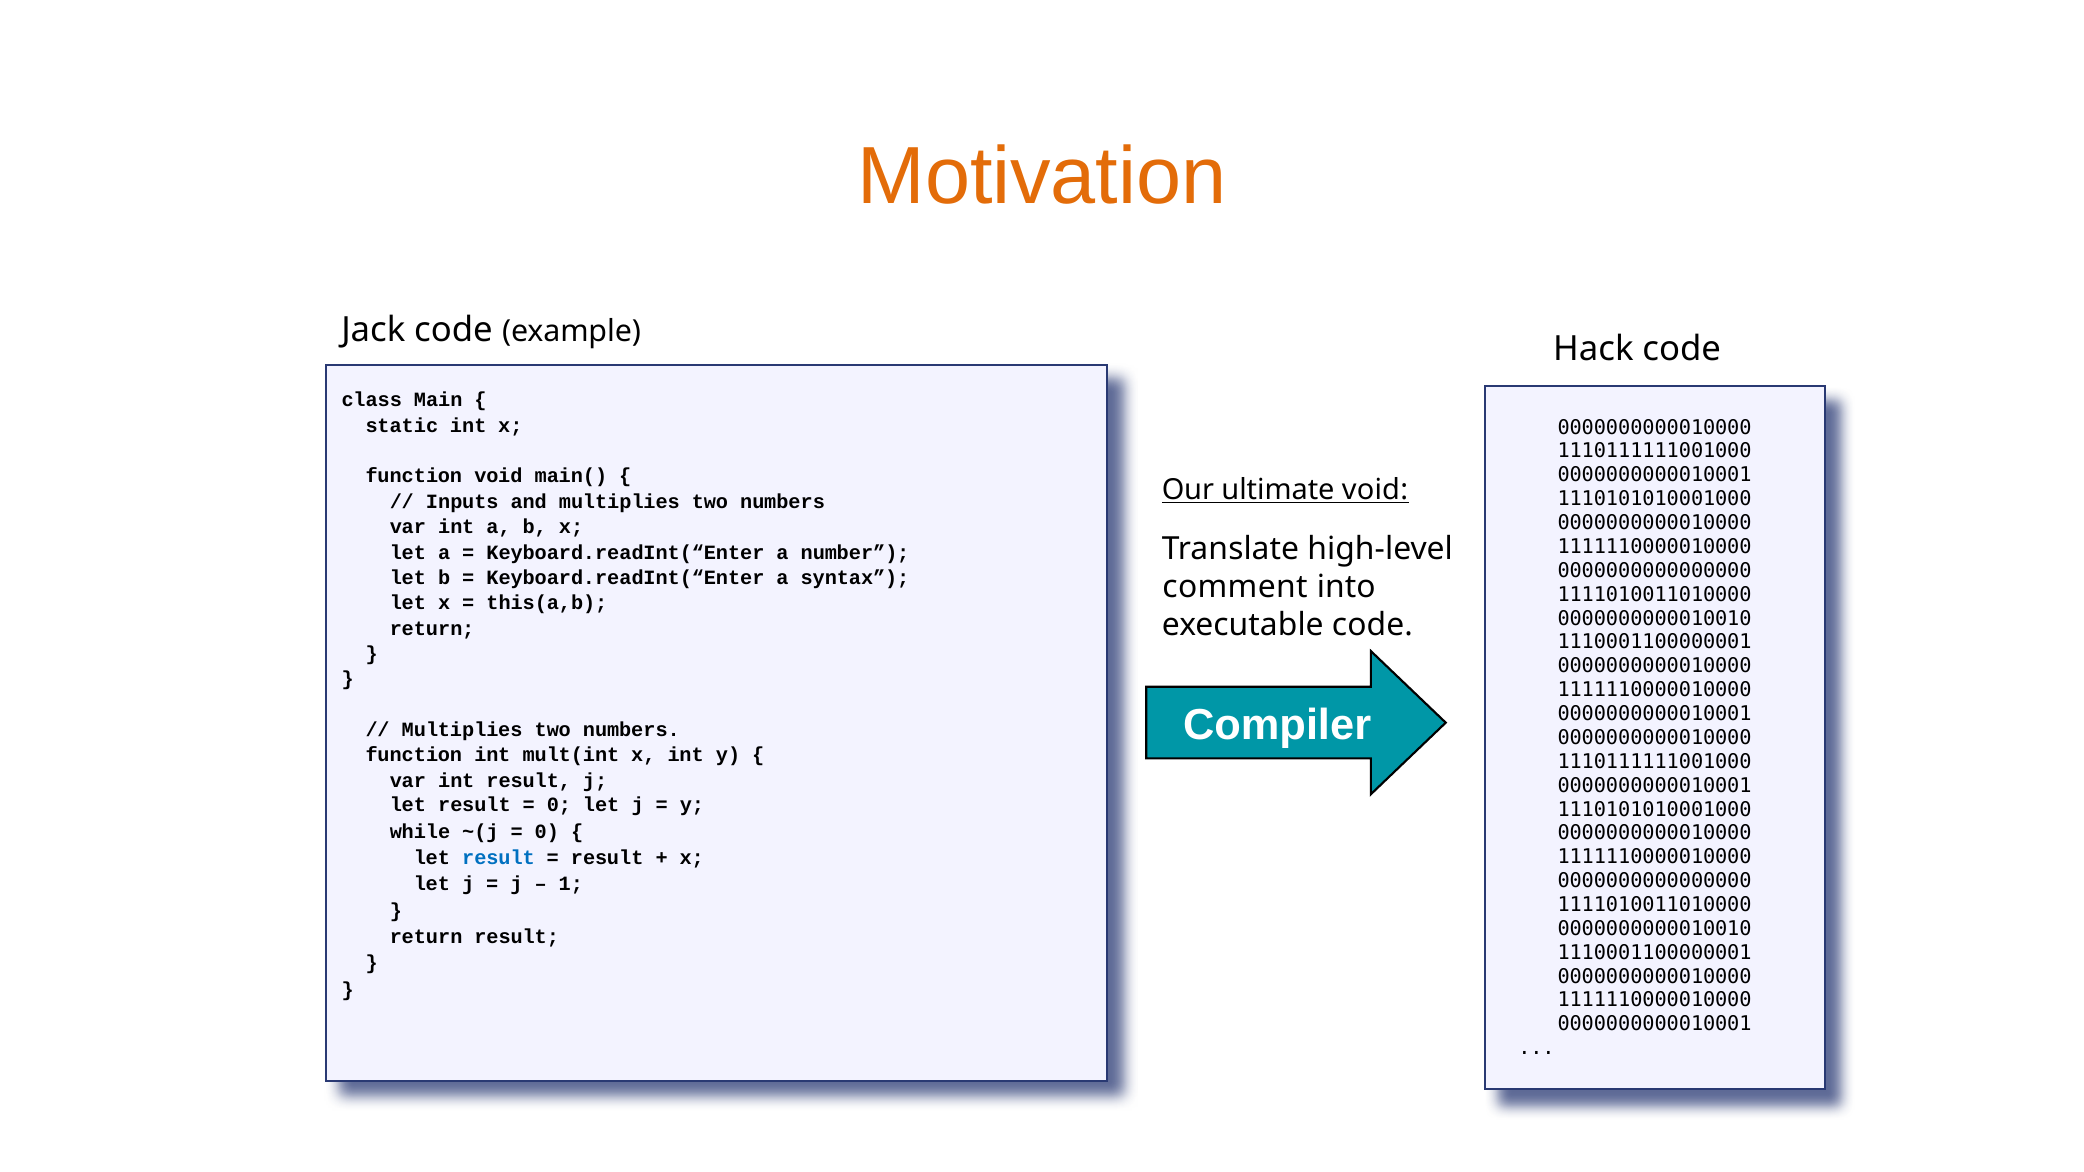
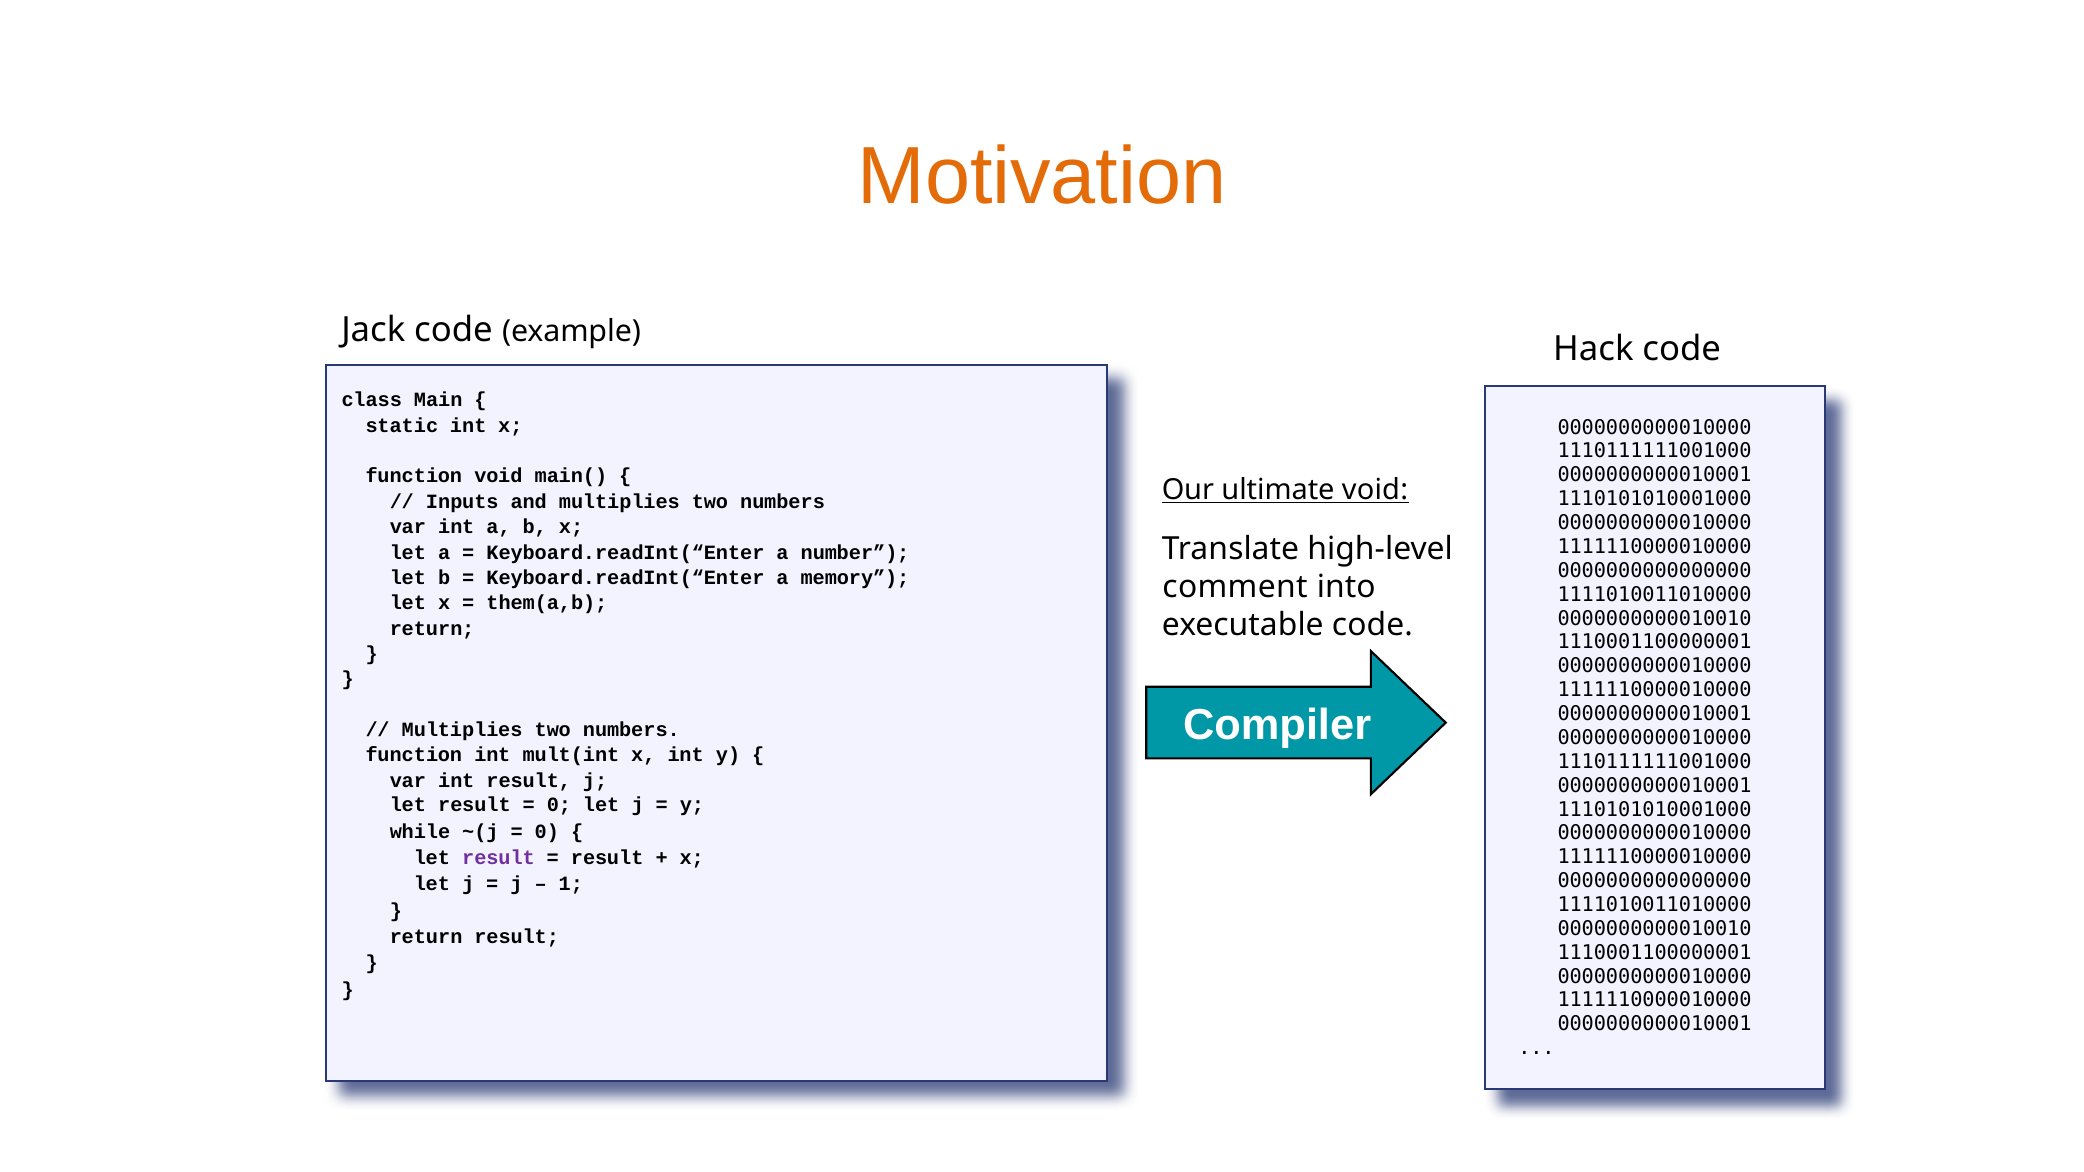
syntax: syntax -> memory
this(a,b: this(a,b -> them(a,b
result at (498, 858) colour: blue -> purple
